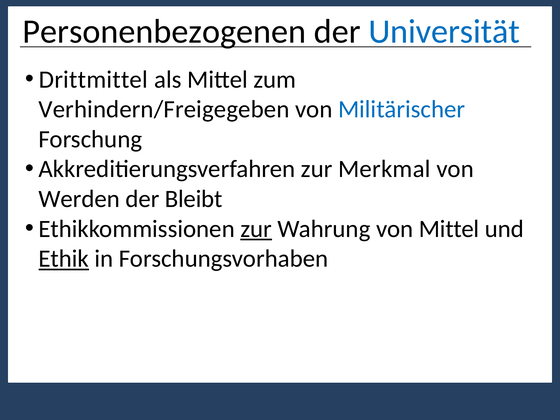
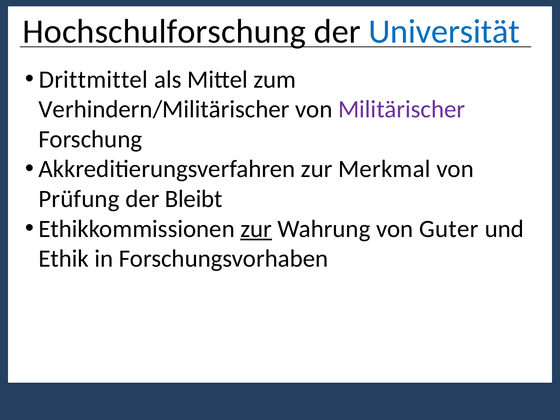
Personenbezogenen: Personenbezogenen -> Hochschulforschung
Verhindern/Freigegeben: Verhindern/Freigegeben -> Verhindern/Militärischer
Militärischer colour: blue -> purple
Werden: Werden -> Prüfung
von Mittel: Mittel -> Guter
Ethik underline: present -> none
